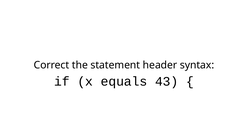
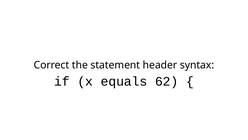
43: 43 -> 62
